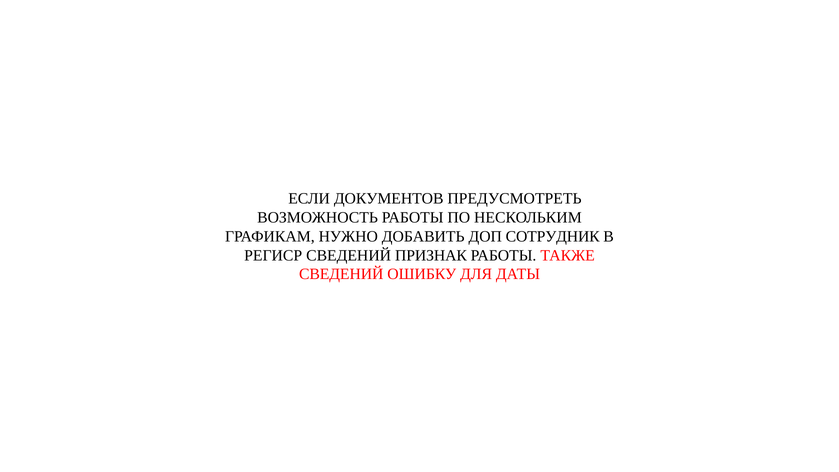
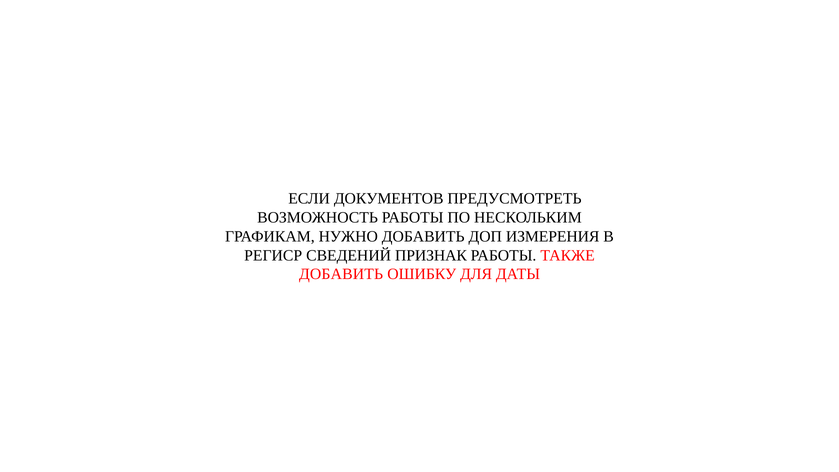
СОТРУДНИК: СОТРУДНИК -> ИЗМЕРЕНИЯ
СВЕДЕНИЙ at (341, 274): СВЕДЕНИЙ -> ДОБАВИТЬ
